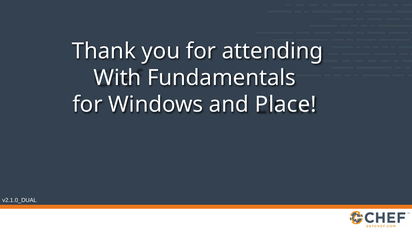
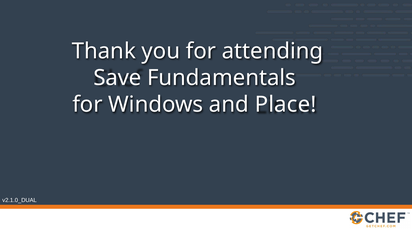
With: With -> Save
